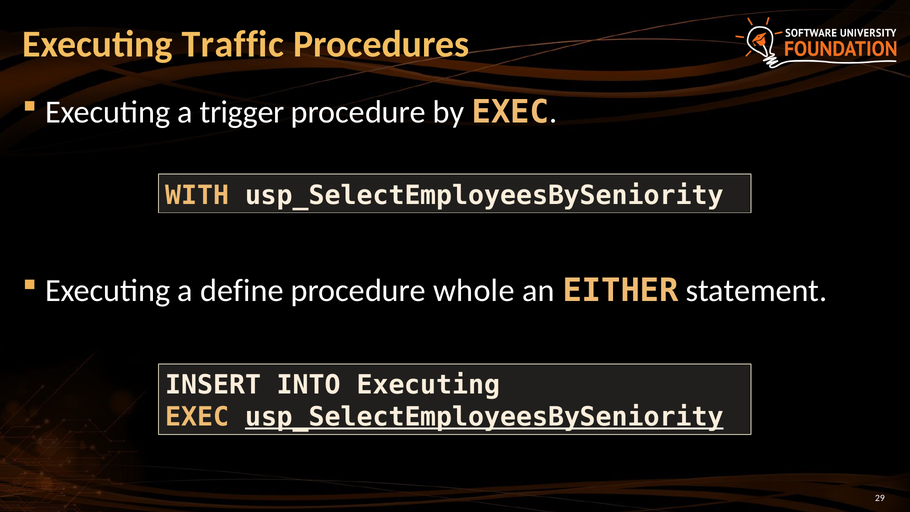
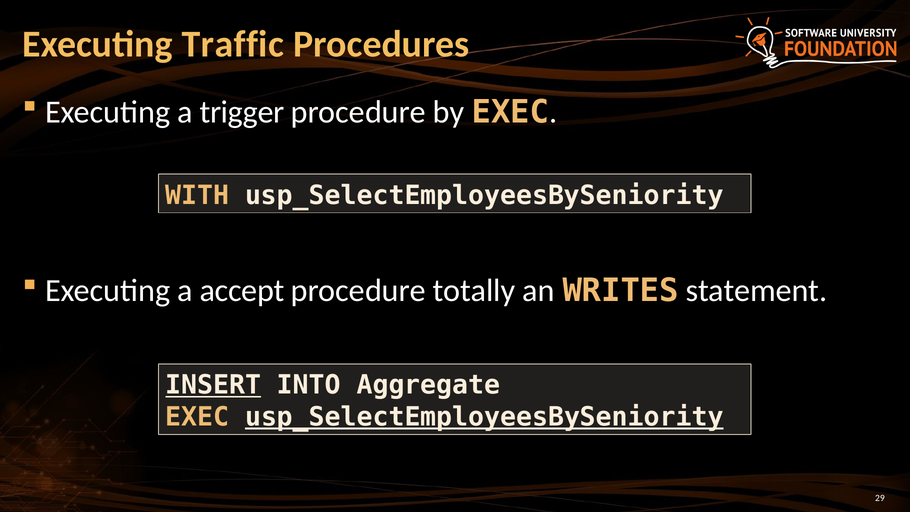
define: define -> accept
whole: whole -> totally
EITHER: EITHER -> WRITES
INSERT underline: none -> present
INTO Executing: Executing -> Aggregate
